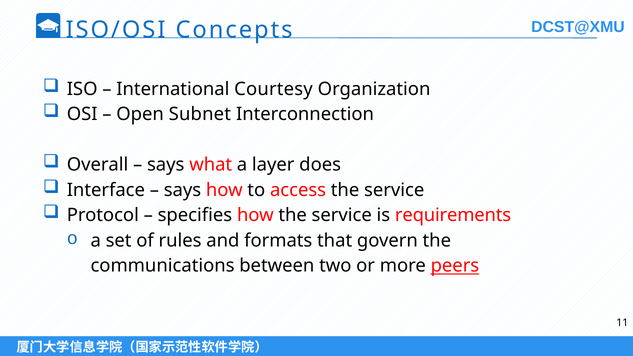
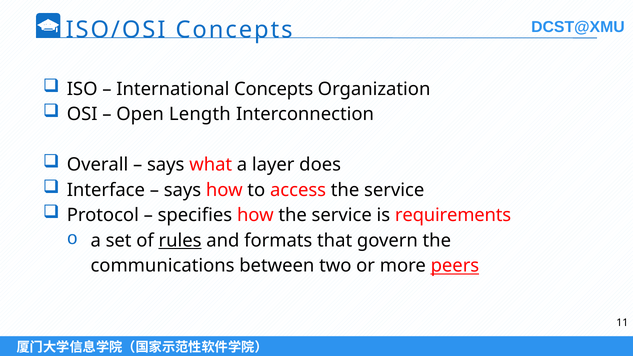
International Courtesy: Courtesy -> Concepts
Subnet: Subnet -> Length
rules underline: none -> present
